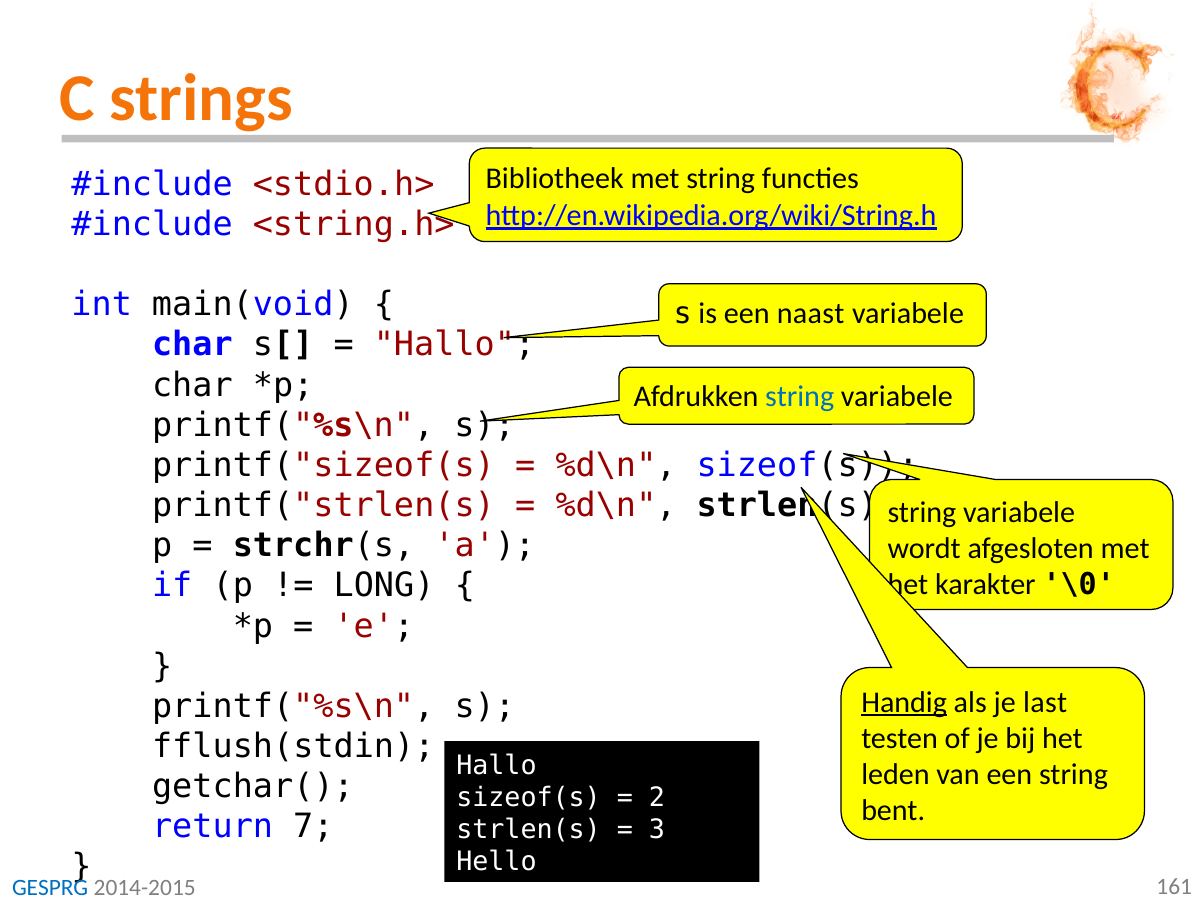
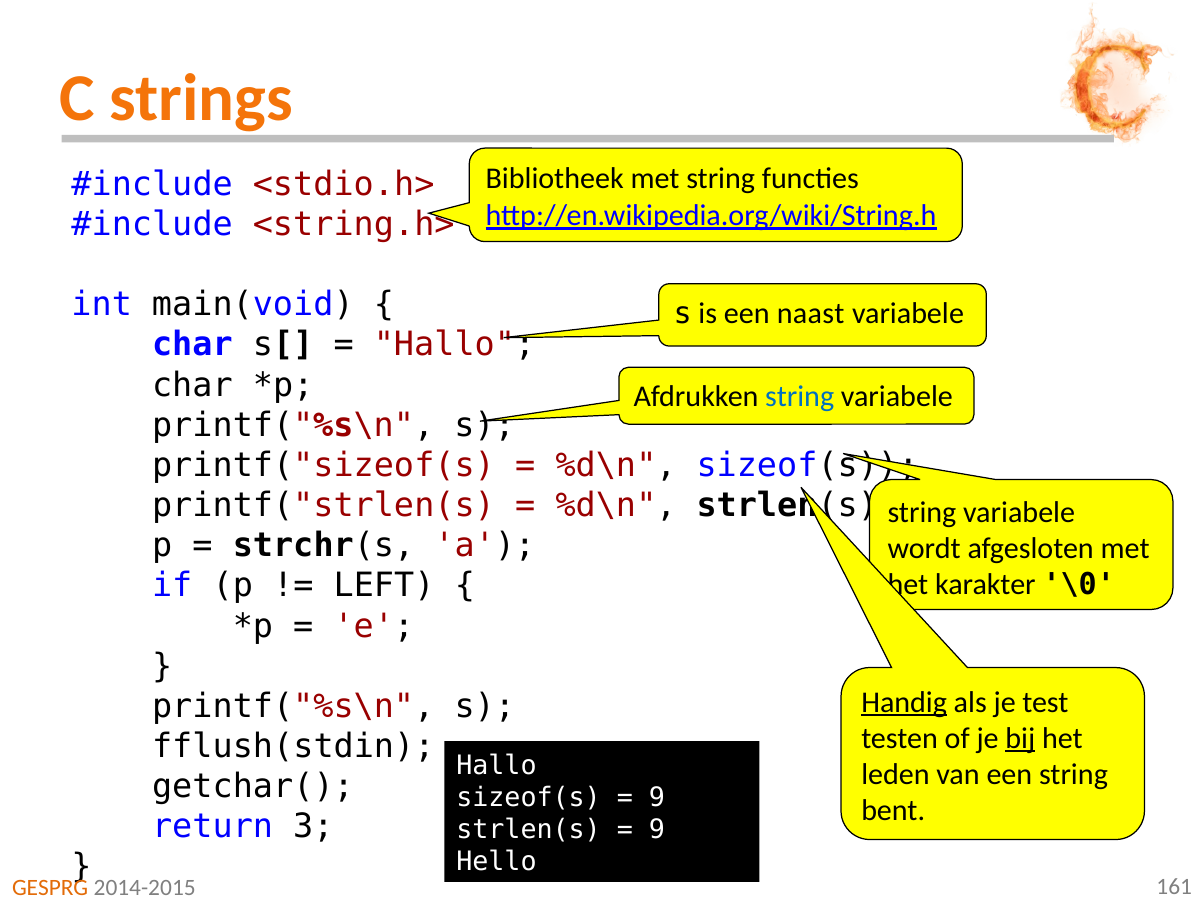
LONG: LONG -> LEFT
last: last -> test
bij underline: none -> present
2 at (657, 797): 2 -> 9
7: 7 -> 3
3 at (657, 829): 3 -> 9
GESPRG colour: blue -> orange
